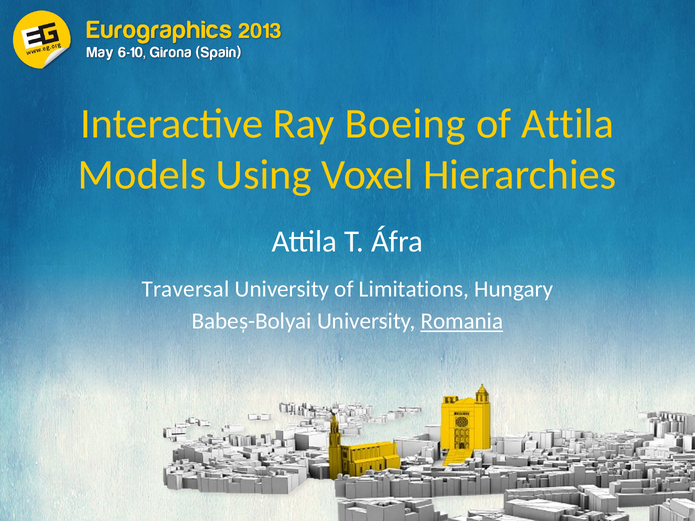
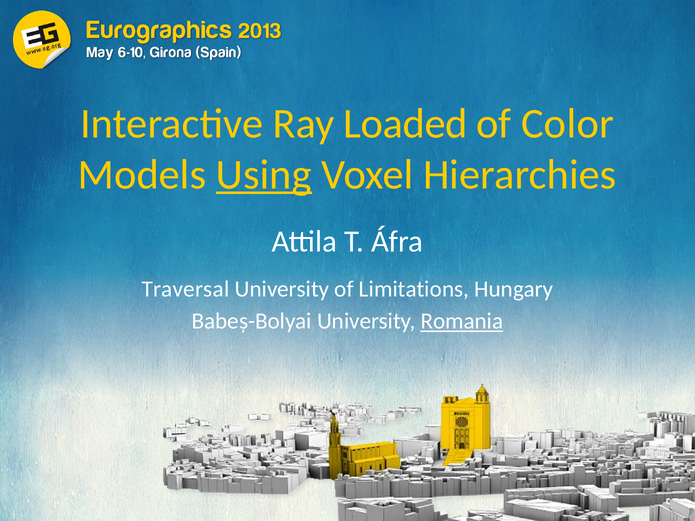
Boeing: Boeing -> Loaded
of Attila: Attila -> Color
Using underline: none -> present
